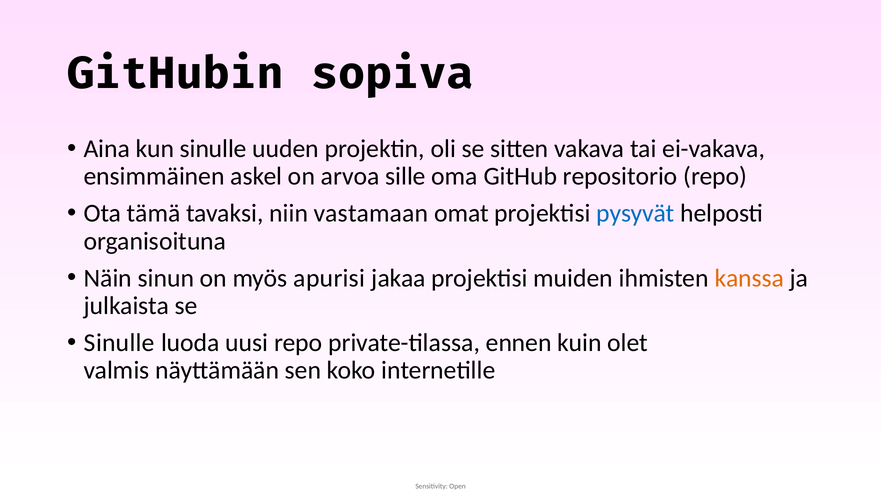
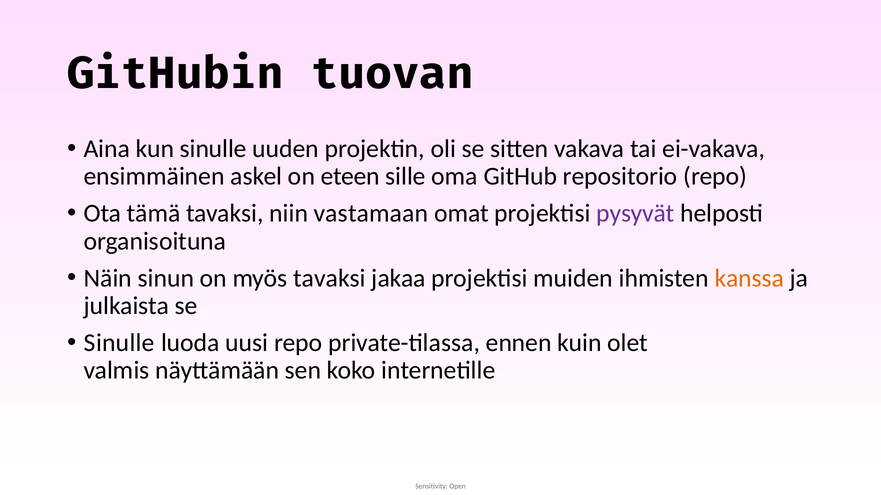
sopiva: sopiva -> tuovan
arvoa: arvoa -> eteen
pysyvät colour: blue -> purple
myös apurisi: apurisi -> tavaksi
